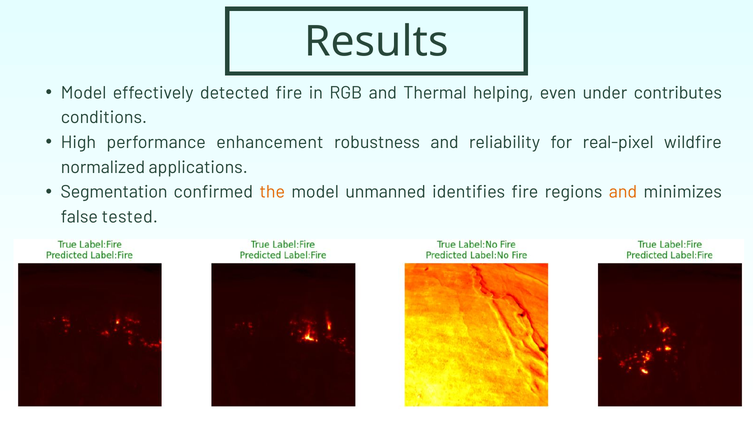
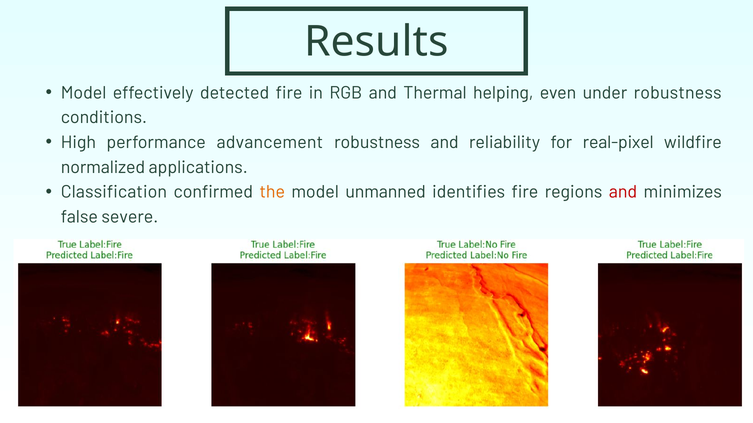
under contributes: contributes -> robustness
enhancement: enhancement -> advancement
Segmentation: Segmentation -> Classification
and at (623, 192) colour: orange -> red
tested: tested -> severe
